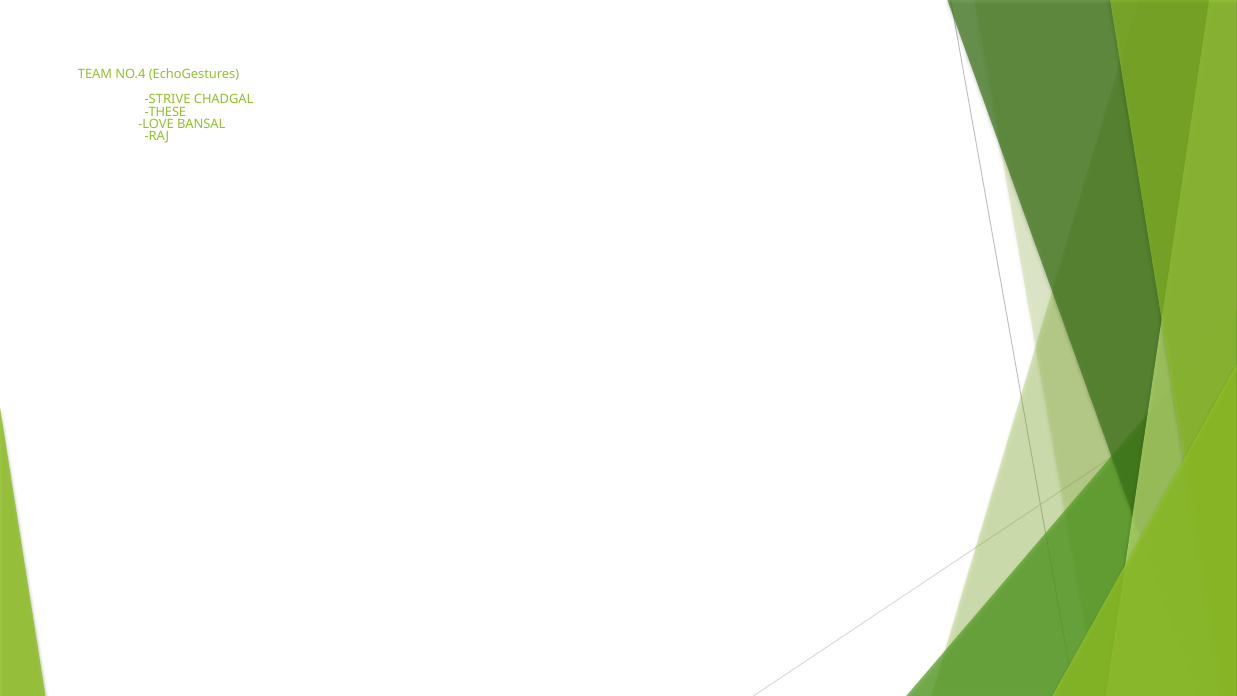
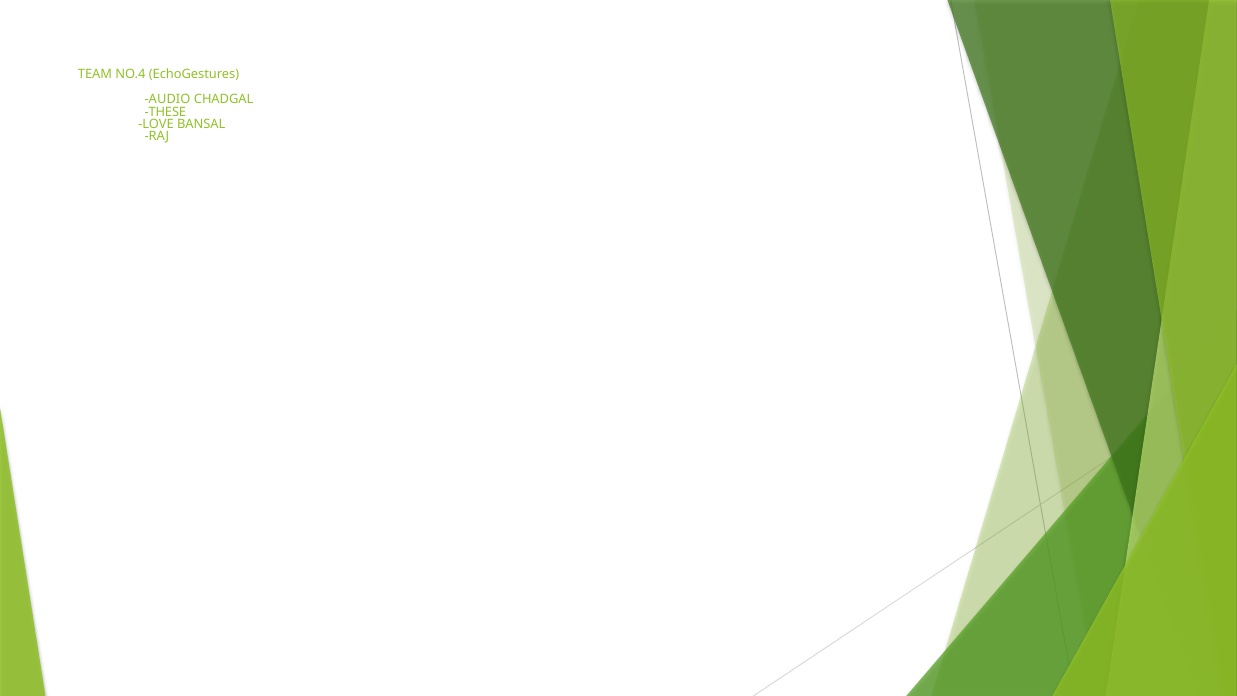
STRIVE: STRIVE -> AUDIO
